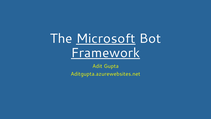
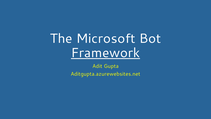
Microsoft underline: present -> none
